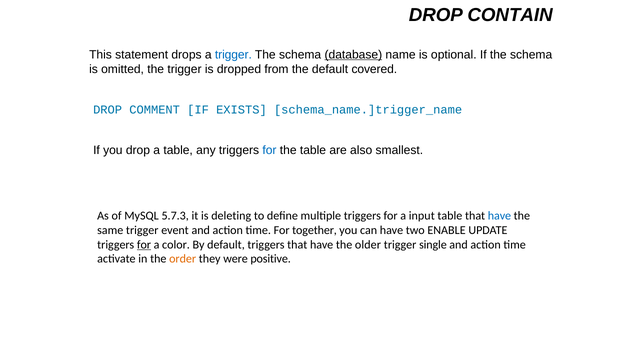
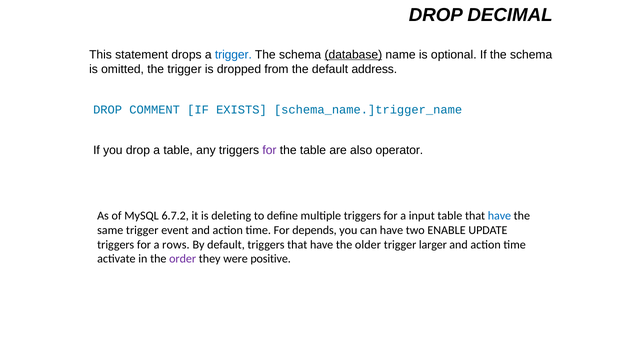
CONTAIN: CONTAIN -> DECIMAL
covered: covered -> address
for at (269, 150) colour: blue -> purple
smallest: smallest -> operator
5.7.3: 5.7.3 -> 6.7.2
together: together -> depends
for at (144, 244) underline: present -> none
color: color -> rows
single: single -> larger
order colour: orange -> purple
